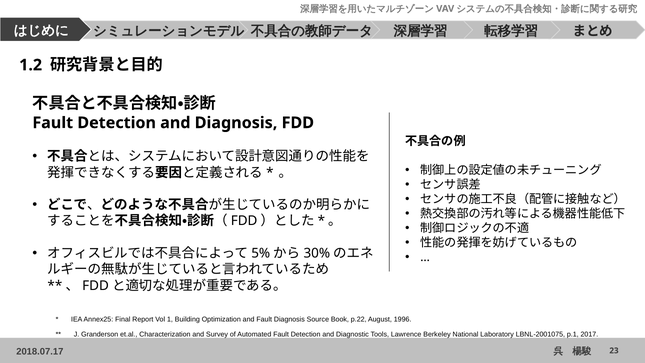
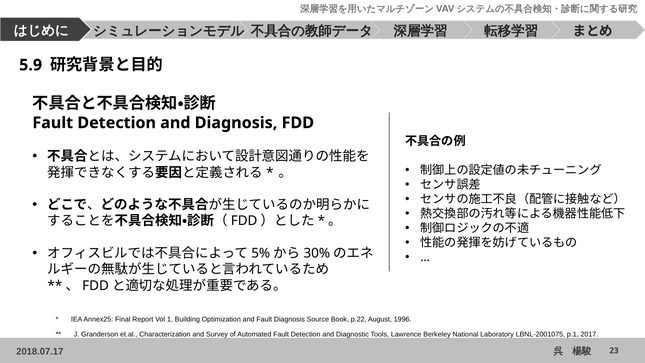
1.2: 1.2 -> 5.9
